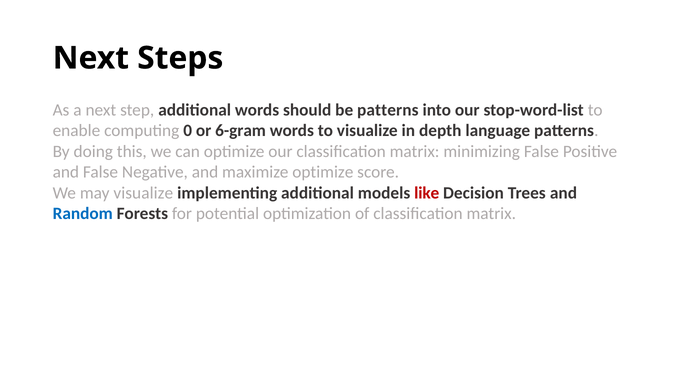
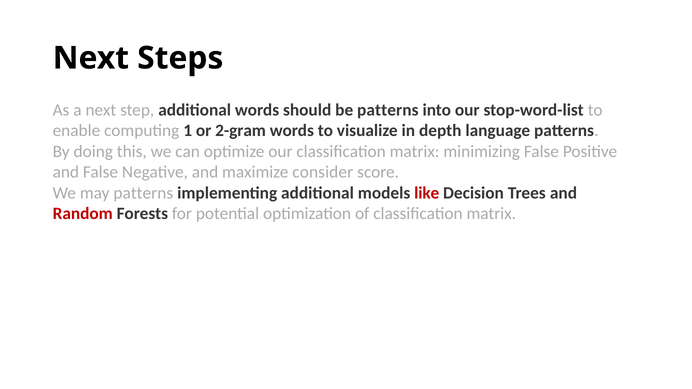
0: 0 -> 1
6-gram: 6-gram -> 2-gram
maximize optimize: optimize -> consider
may visualize: visualize -> patterns
Random colour: blue -> red
